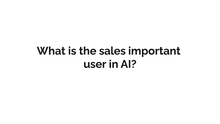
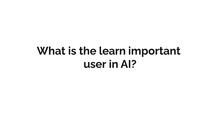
sales: sales -> learn
